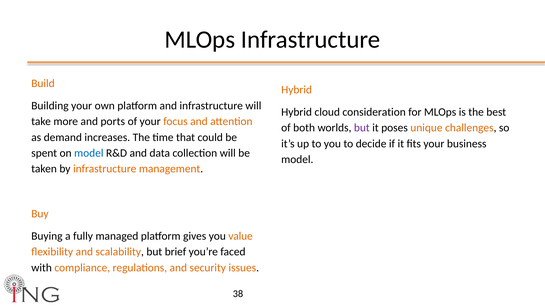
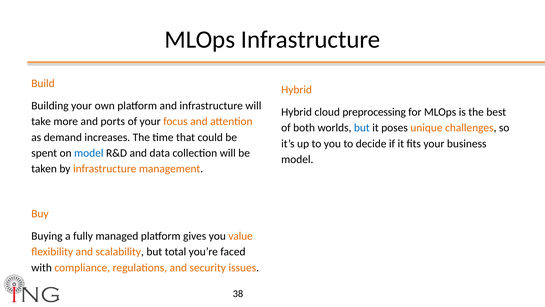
consideration: consideration -> preprocessing
but at (362, 128) colour: purple -> blue
brief: brief -> total
